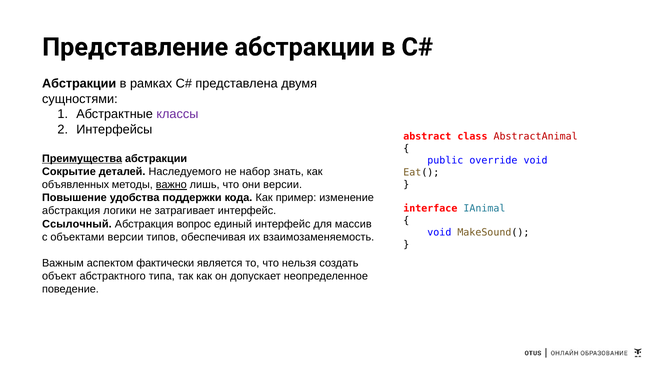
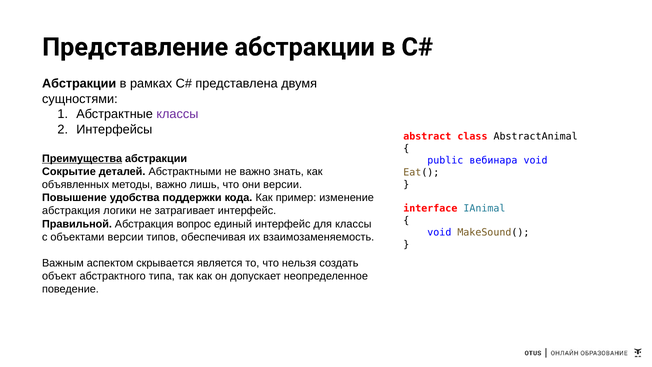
AbstractAnimal colour: red -> black
override: override -> вебинара
Наследуемого: Наследуемого -> Абстрактными
не набор: набор -> важно
важно at (171, 185) underline: present -> none
Ссылочный: Ссылочный -> Правильной
для массив: массив -> классы
фактически: фактически -> скрывается
